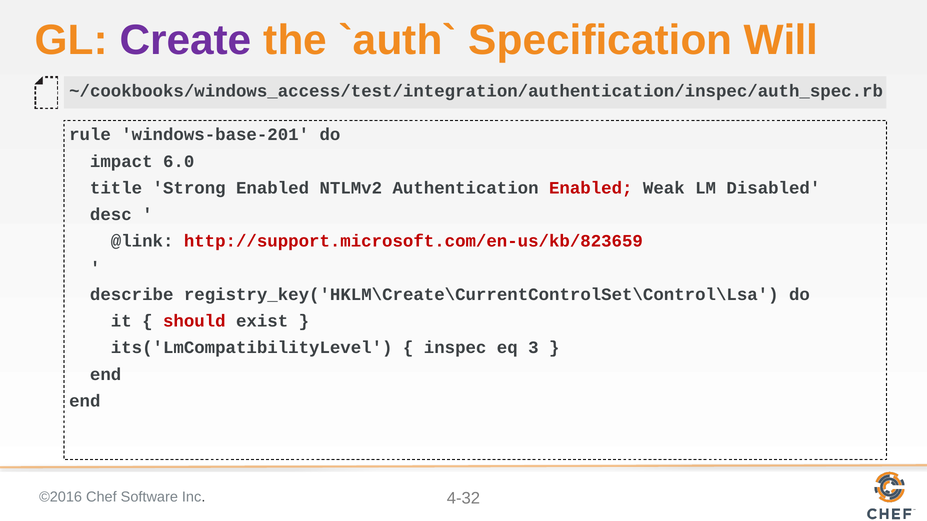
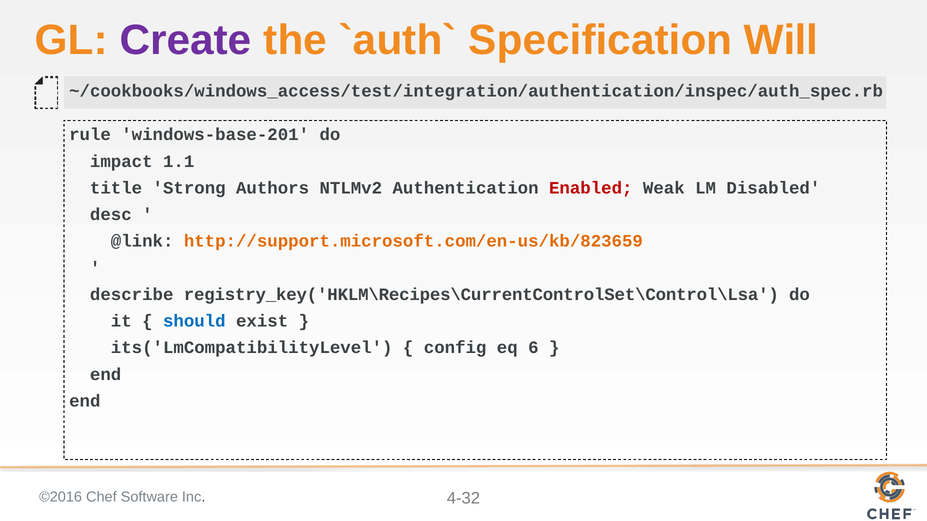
6.0: 6.0 -> 1.1
Strong Enabled: Enabled -> Authors
http://support.microsoft.com/en-us/kb/823659 colour: red -> orange
registry_key('HKLM\Create\CurrentControlSet\Control\Lsa: registry_key('HKLM\Create\CurrentControlSet\Control\Lsa -> registry_key('HKLM\Recipes\CurrentControlSet\Control\Lsa
should colour: red -> blue
inspec: inspec -> config
3: 3 -> 6
